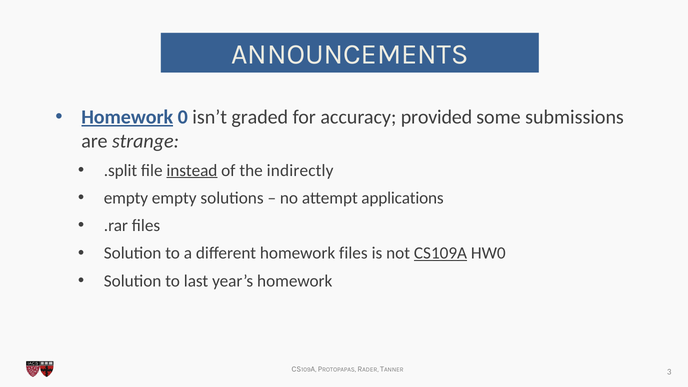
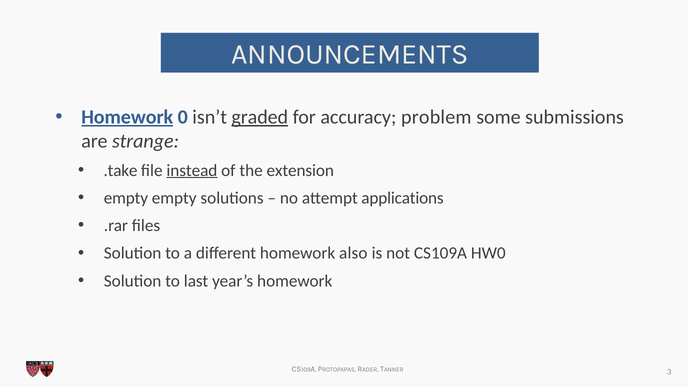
graded underline: none -> present
provided: provided -> problem
.split: .split -> .take
indirectly: indirectly -> extension
homework files: files -> also
CS109A at (441, 253) underline: present -> none
